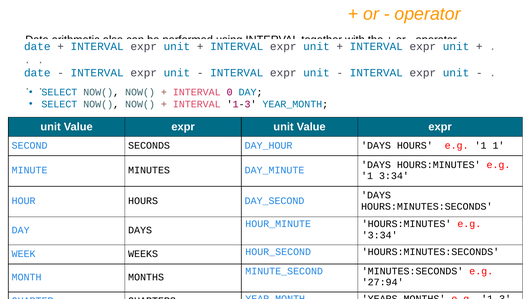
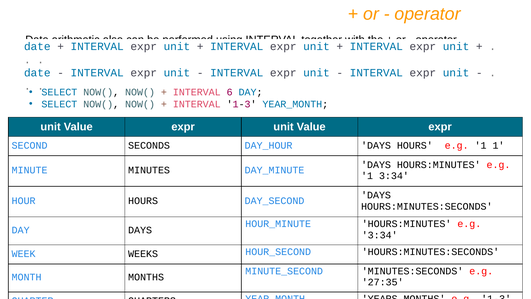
0: 0 -> 6
27:94: 27:94 -> 27:35
